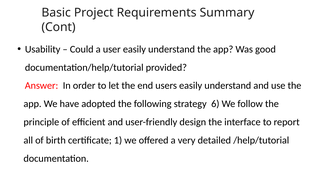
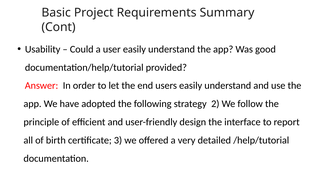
6: 6 -> 2
1: 1 -> 3
